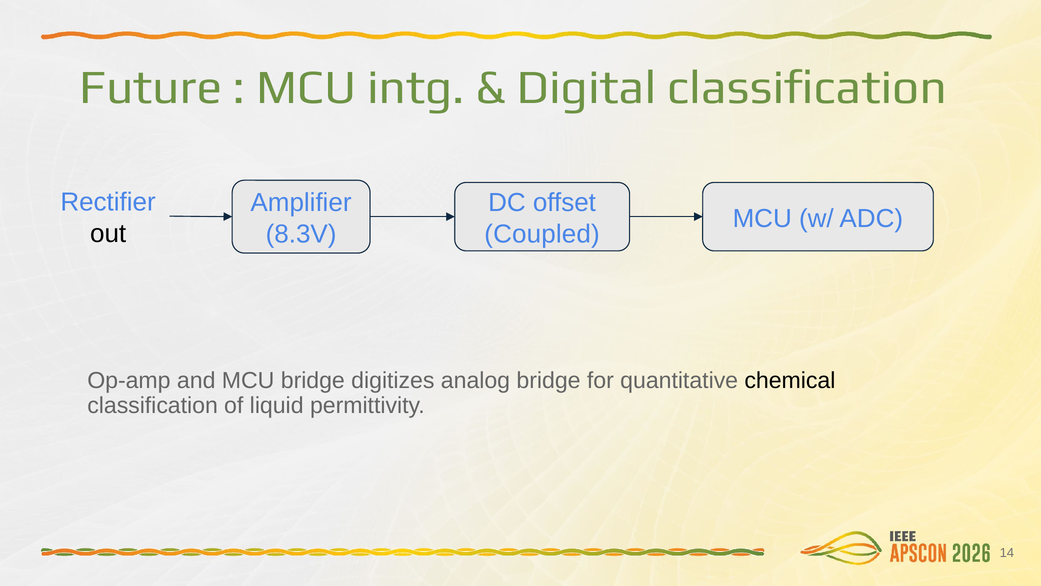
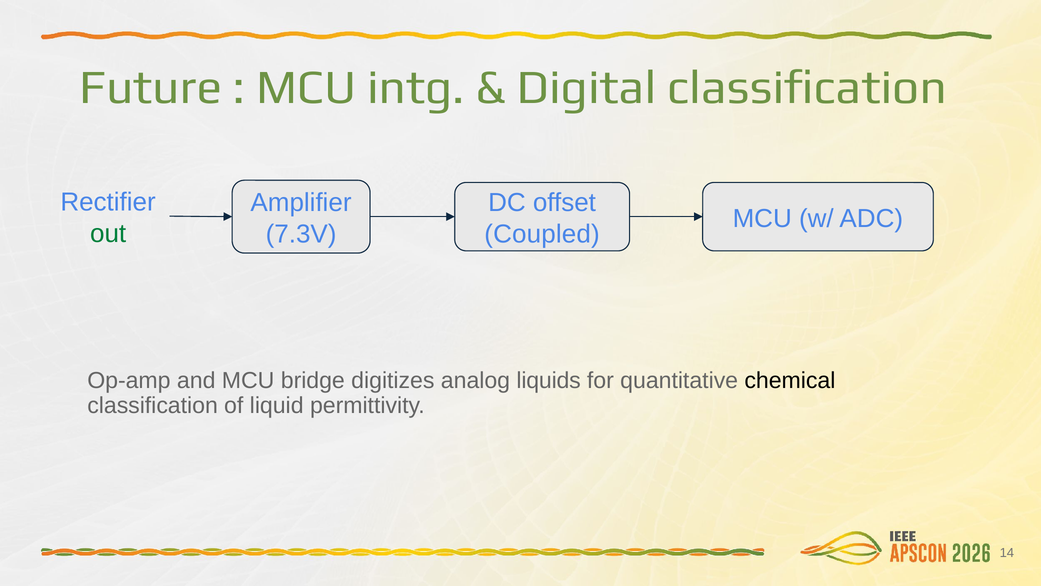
out colour: black -> green
8.3V: 8.3V -> 7.3V
analog bridge: bridge -> liquids
